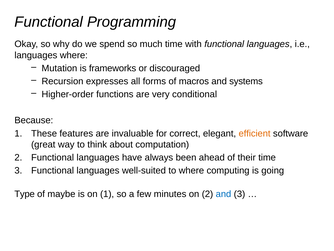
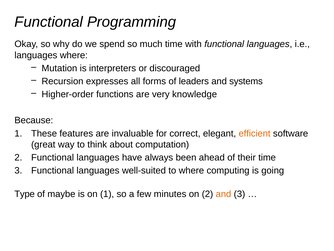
frameworks: frameworks -> interpreters
macros: macros -> leaders
conditional: conditional -> knowledge
and at (223, 194) colour: blue -> orange
